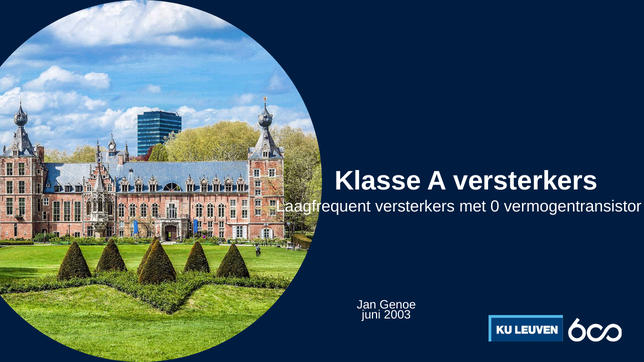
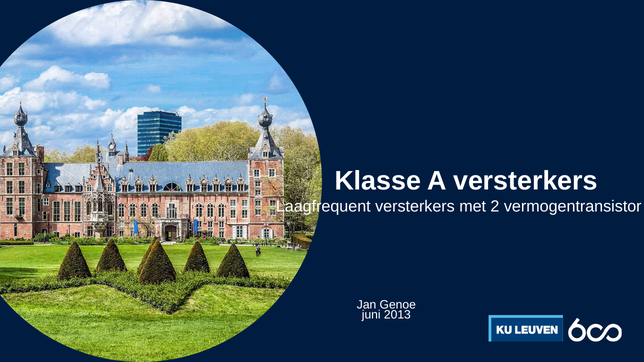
0: 0 -> 2
2003: 2003 -> 2013
